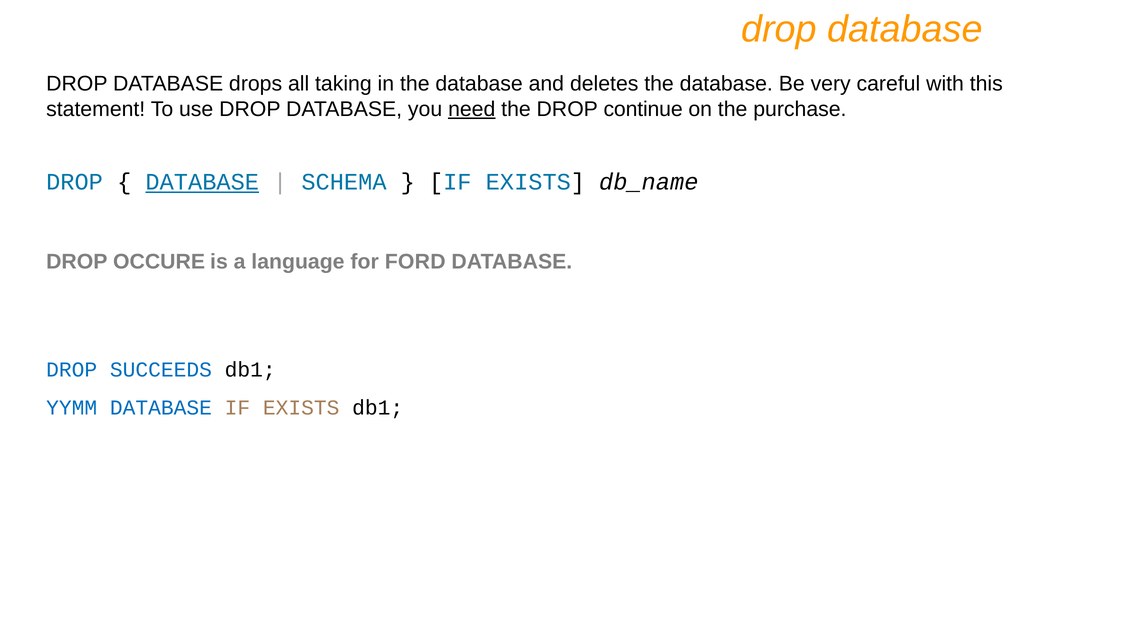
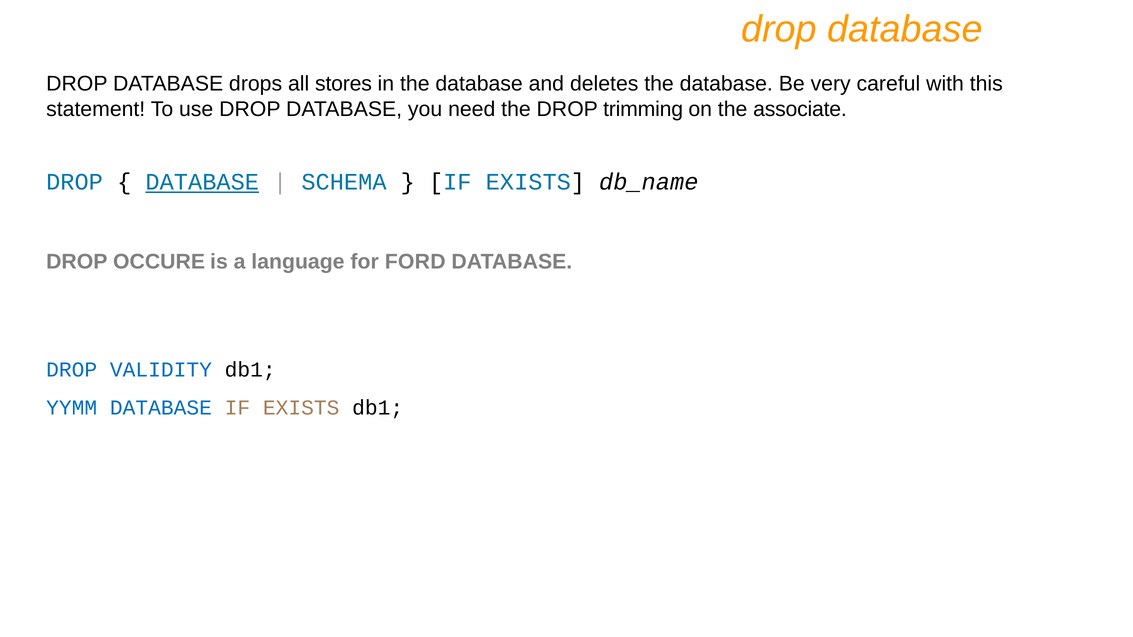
taking: taking -> stores
need underline: present -> none
continue: continue -> trimming
purchase: purchase -> associate
SUCCEEDS: SUCCEEDS -> VALIDITY
